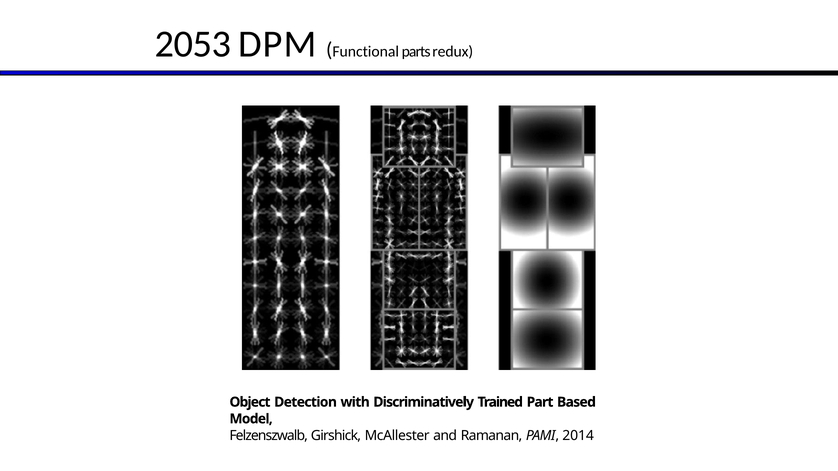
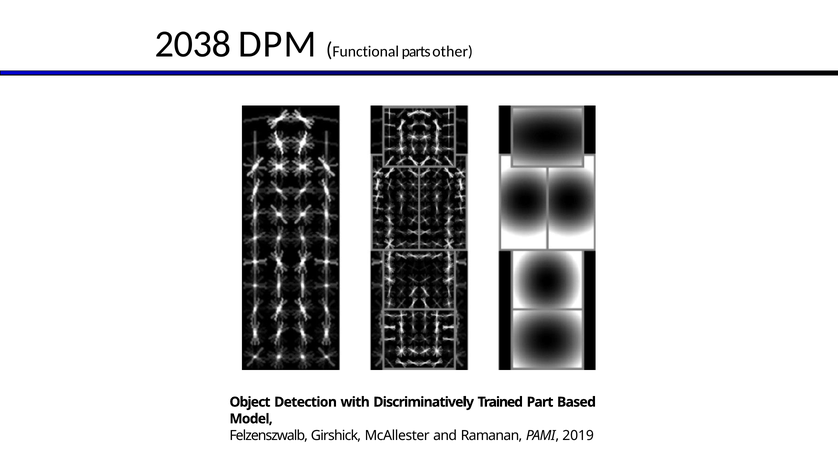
2053: 2053 -> 2038
redux: redux -> other
2014: 2014 -> 2019
